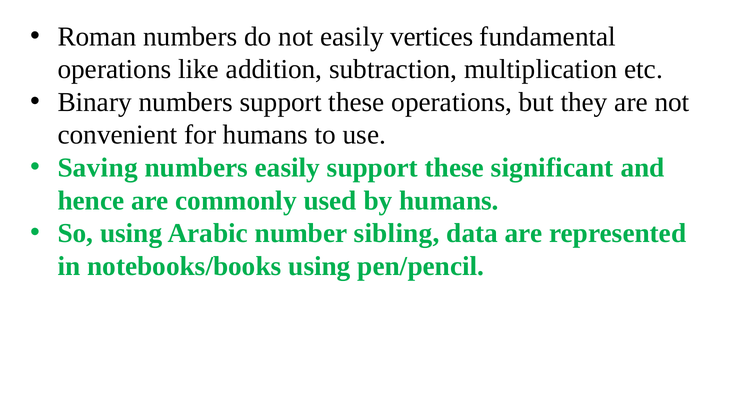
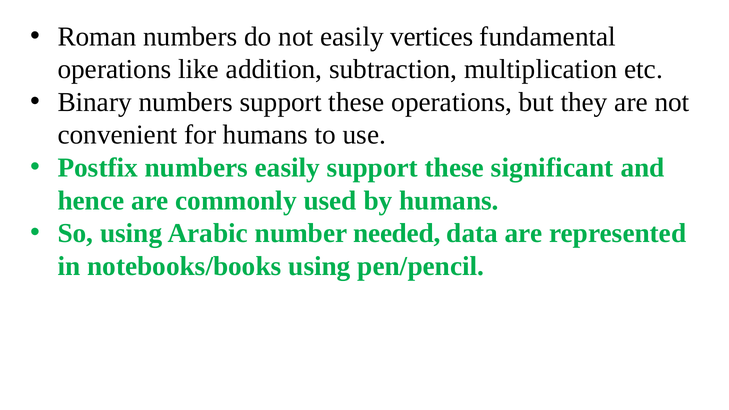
Saving: Saving -> Postfix
sibling: sibling -> needed
